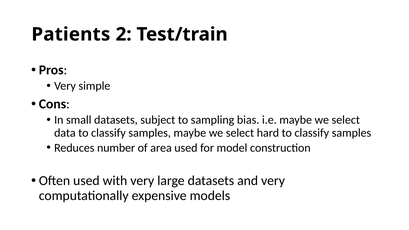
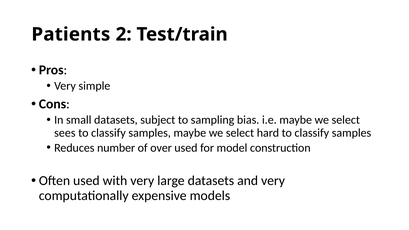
data: data -> sees
area: area -> over
